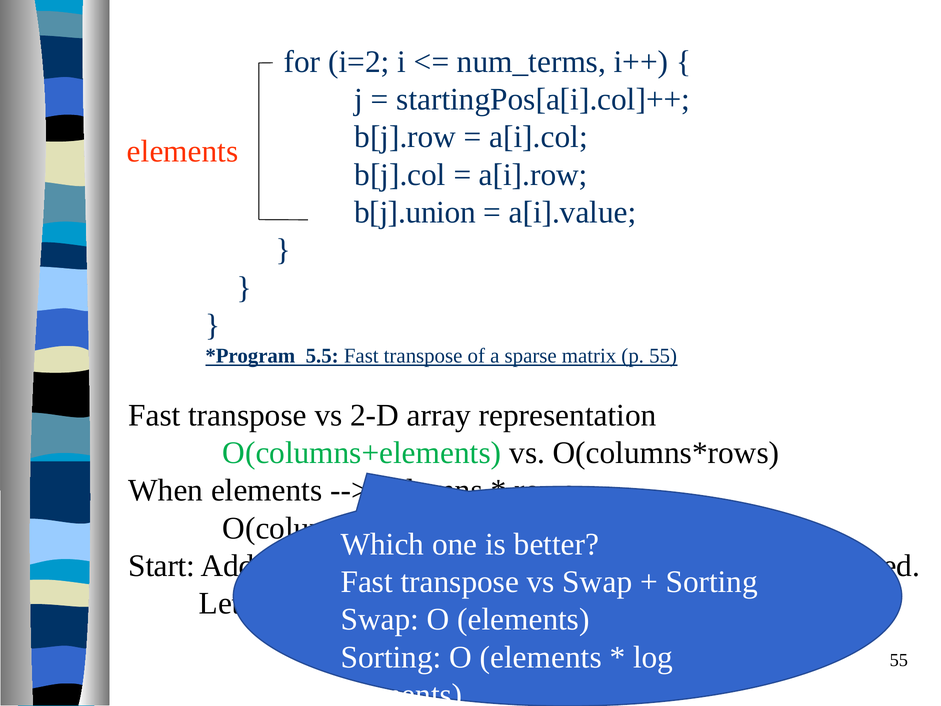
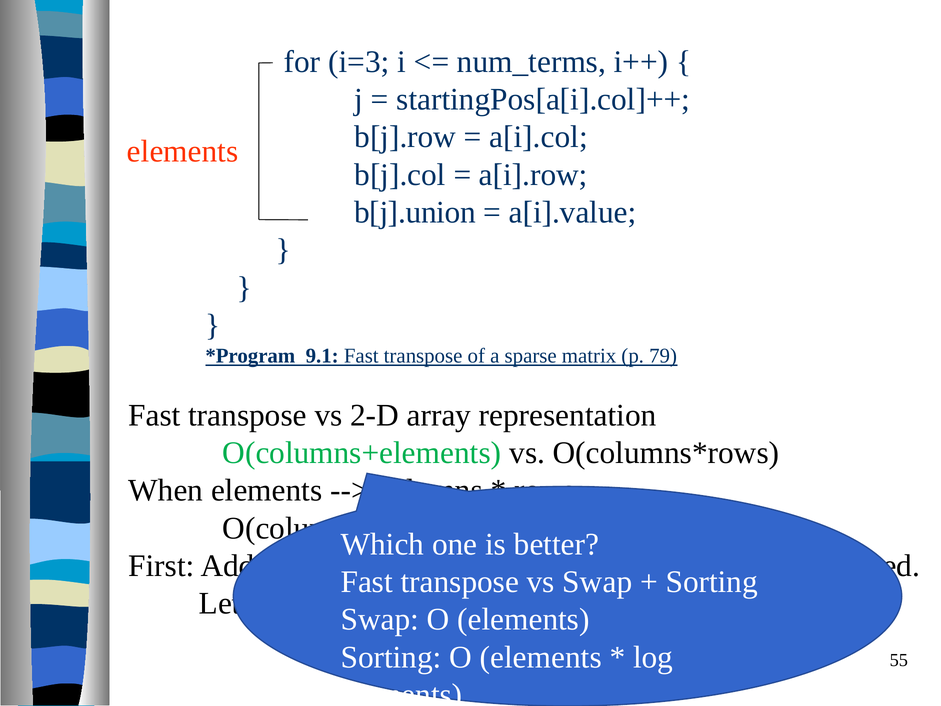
i=2: i=2 -> i=3
5.5: 5.5 -> 9.1
p 55: 55 -> 79
Start: Start -> First
